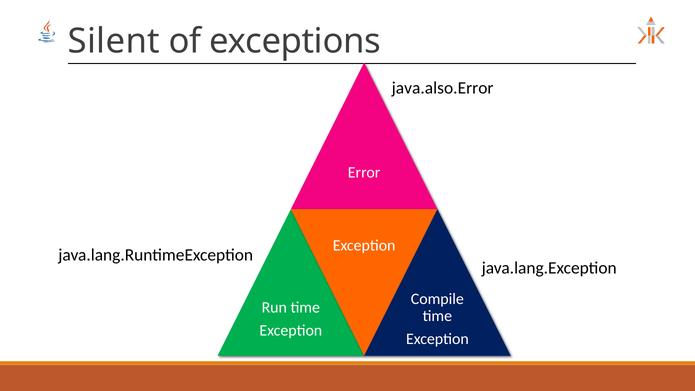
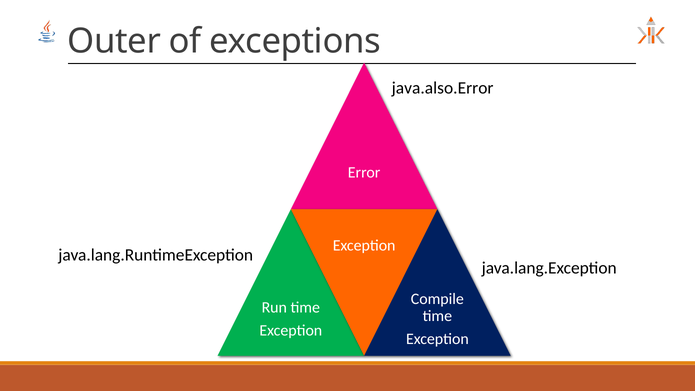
Silent: Silent -> Outer
